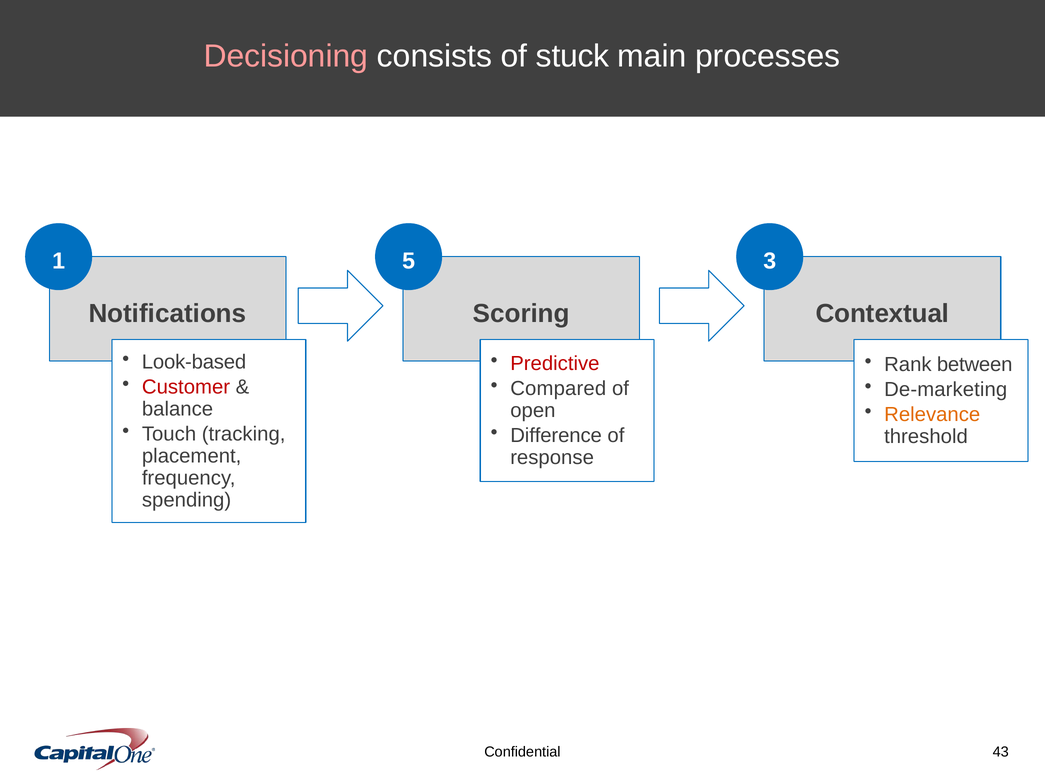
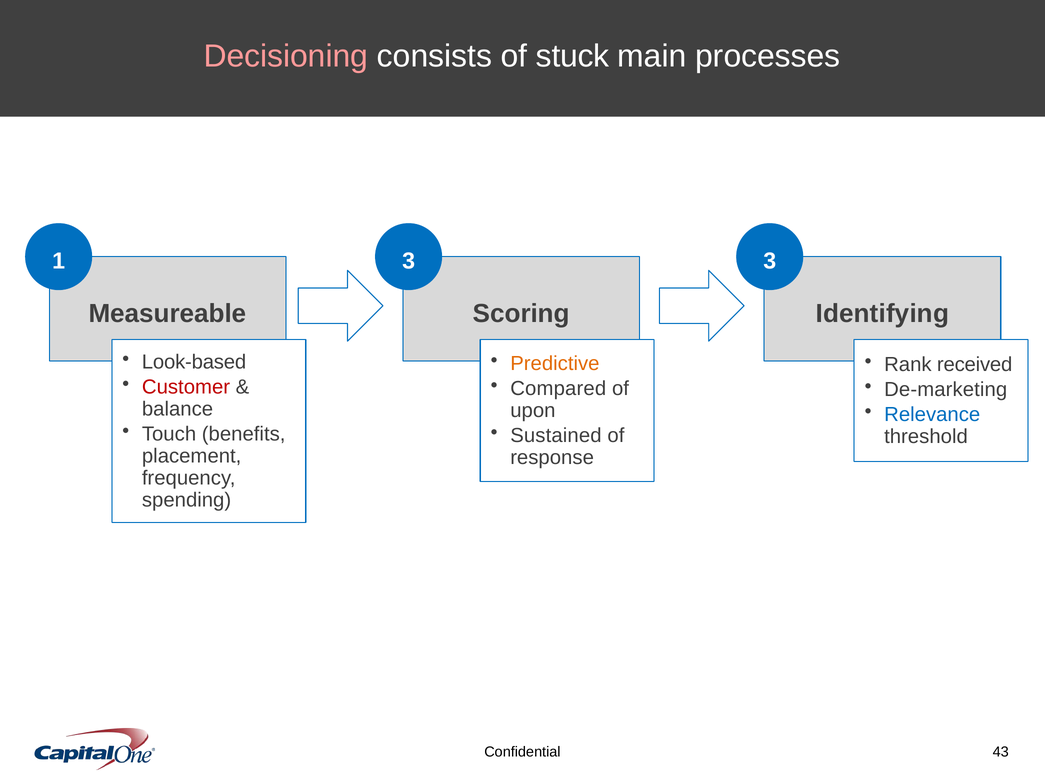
1 5: 5 -> 3
Notifications: Notifications -> Measureable
Contextual: Contextual -> Identifying
Predictive colour: red -> orange
between: between -> received
open: open -> upon
Relevance colour: orange -> blue
tracking: tracking -> benefits
Difference: Difference -> Sustained
